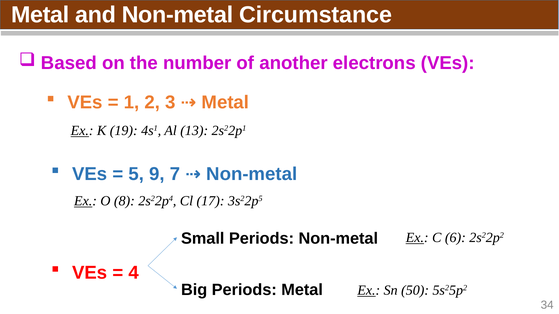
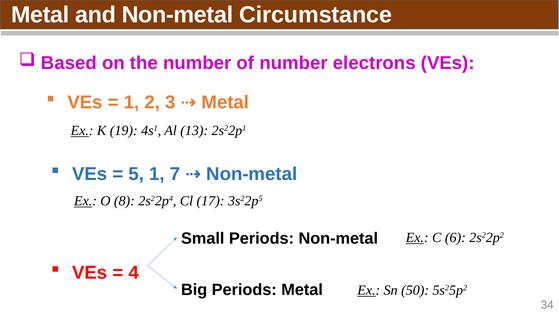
of another: another -> number
5 9: 9 -> 1
